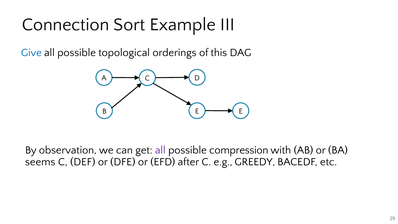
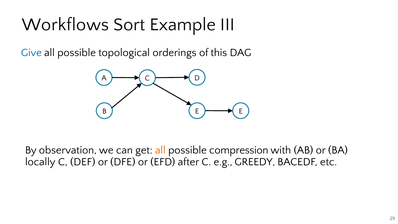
Connection: Connection -> Workflows
all at (160, 150) colour: purple -> orange
seems: seems -> locally
